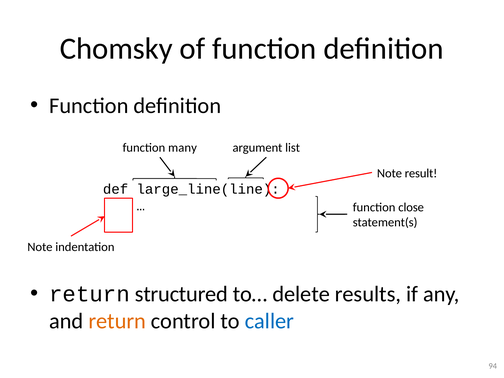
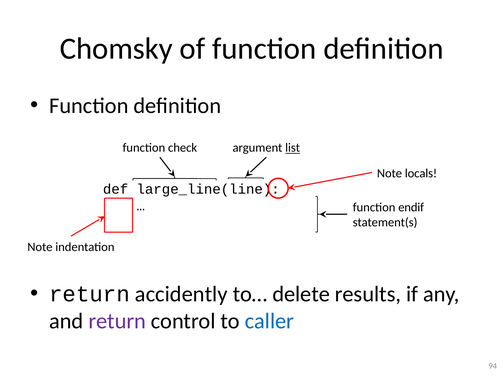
many: many -> check
list underline: none -> present
result: result -> locals
close: close -> endif
structured: structured -> accidently
return at (117, 321) colour: orange -> purple
